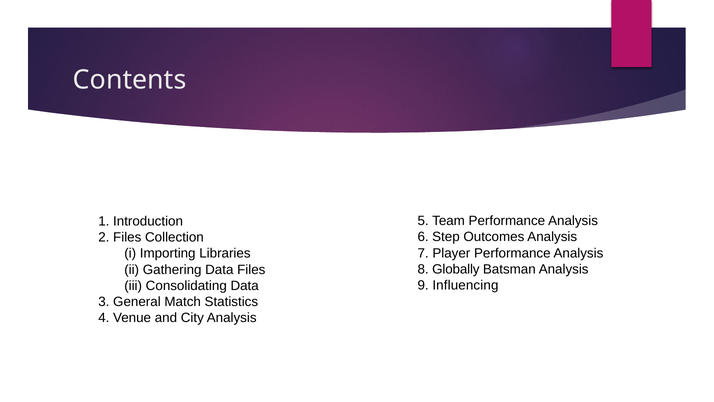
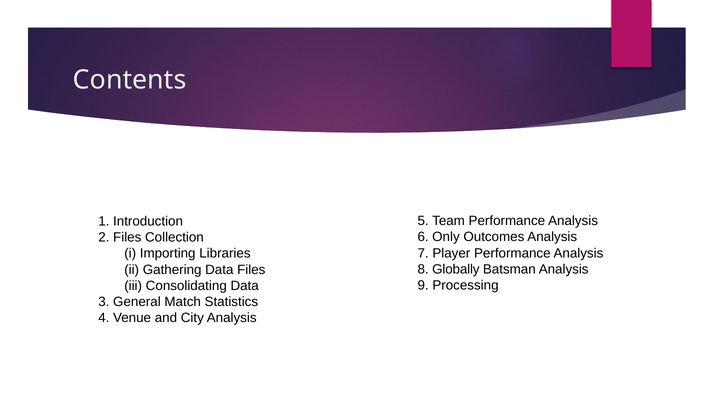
Step: Step -> Only
Influencing: Influencing -> Processing
